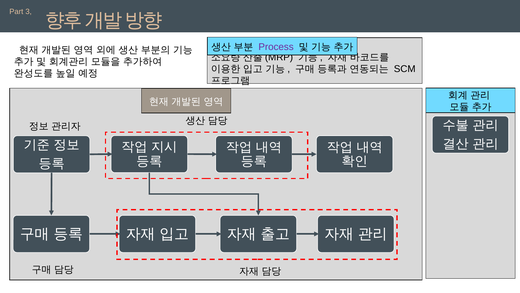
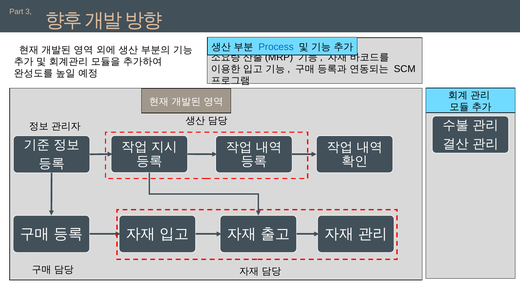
Process colour: purple -> blue
